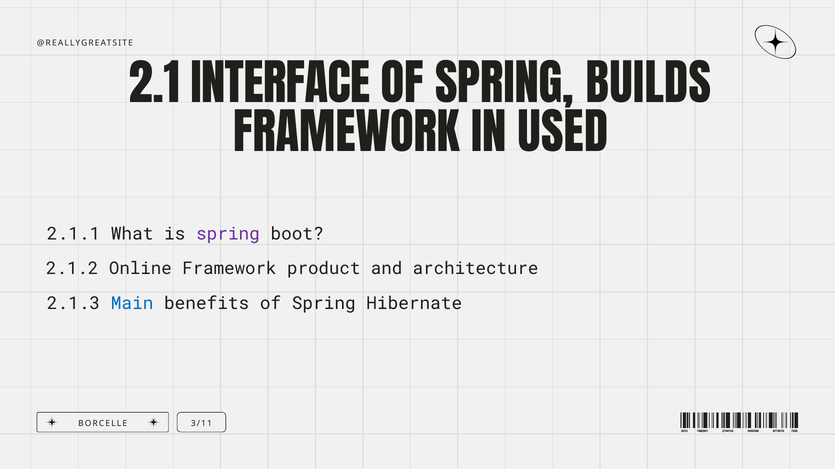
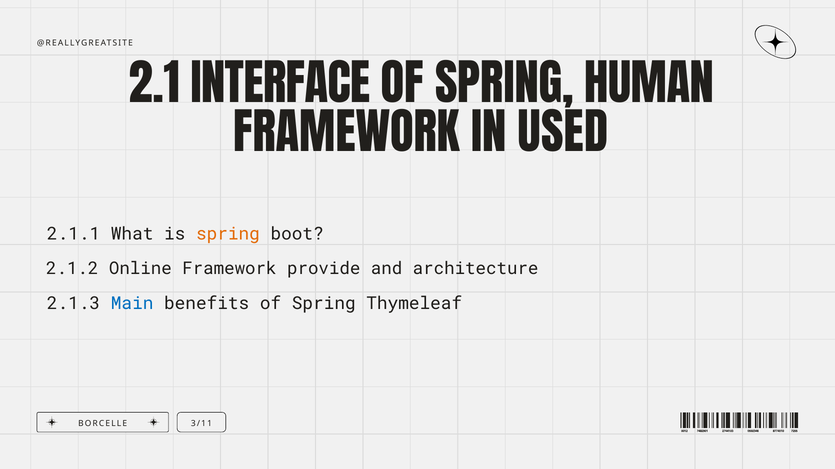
BUILDS: BUILDS -> HUMAN
spring at (228, 234) colour: purple -> orange
product: product -> provide
Hibernate: Hibernate -> Thymeleaf
